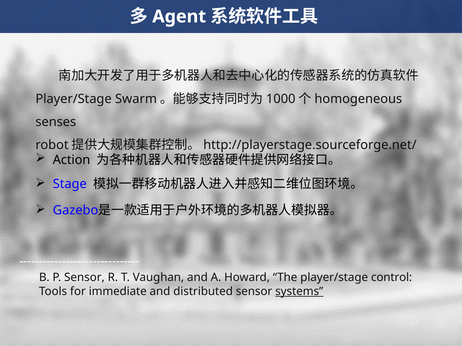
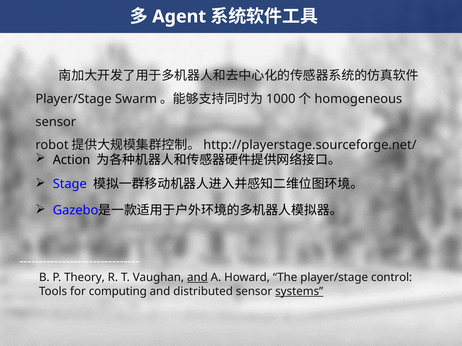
senses at (56, 122): senses -> sensor
P Sensor: Sensor -> Theory
and at (197, 278) underline: none -> present
immediate: immediate -> computing
